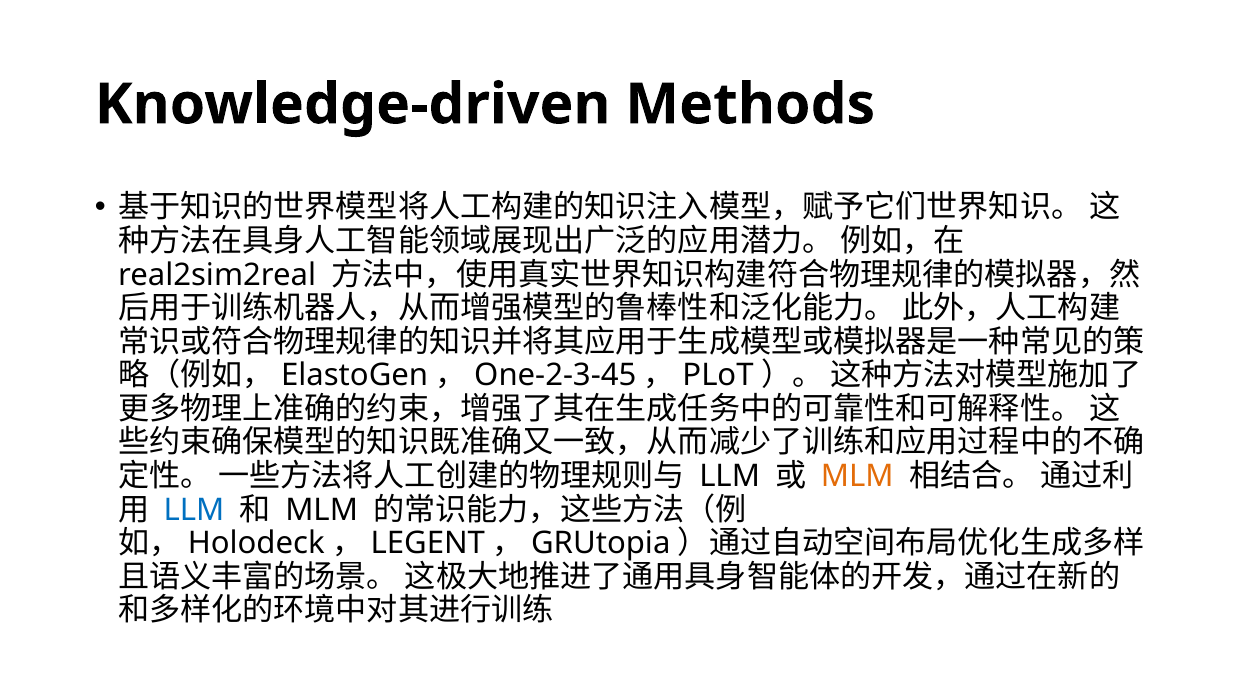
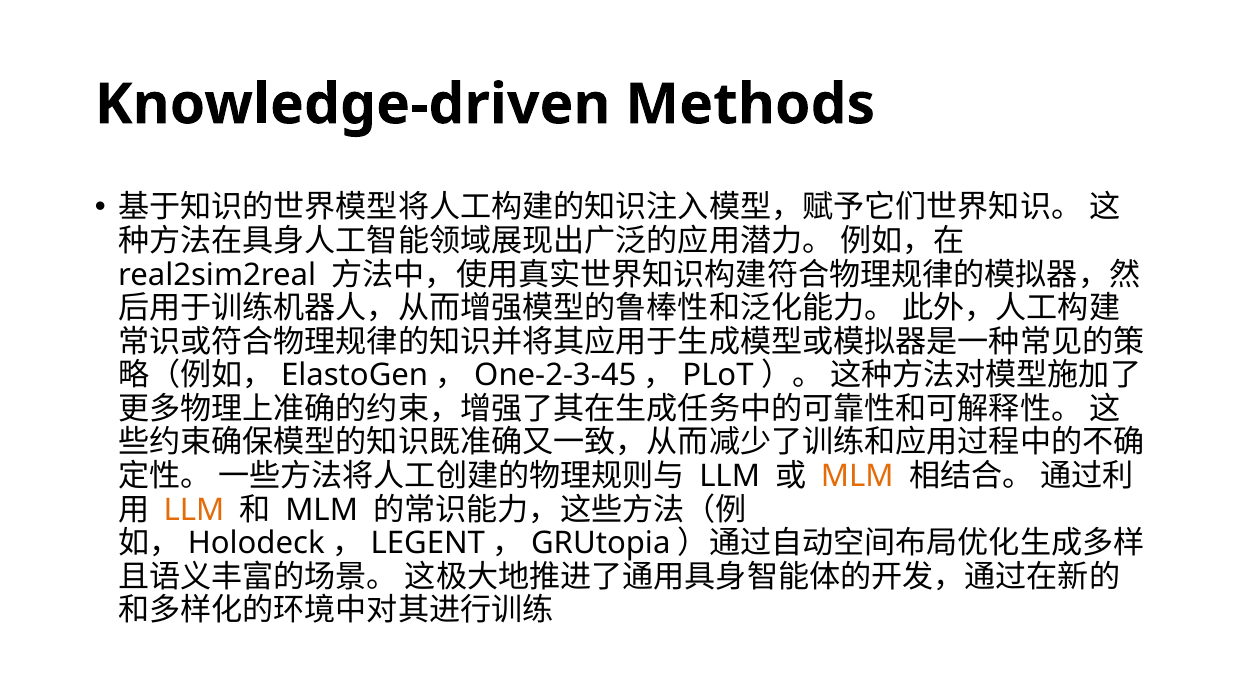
LLM at (194, 510) colour: blue -> orange
